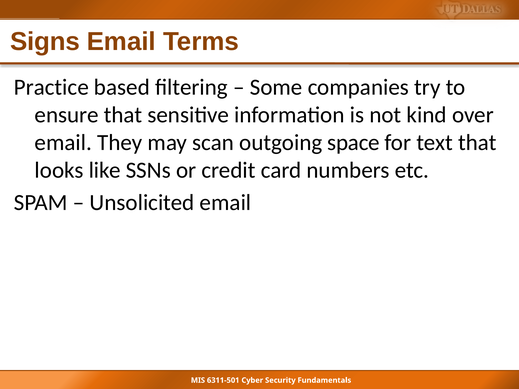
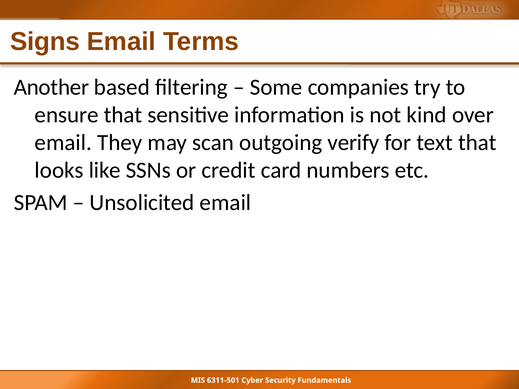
Practice: Practice -> Another
space: space -> verify
